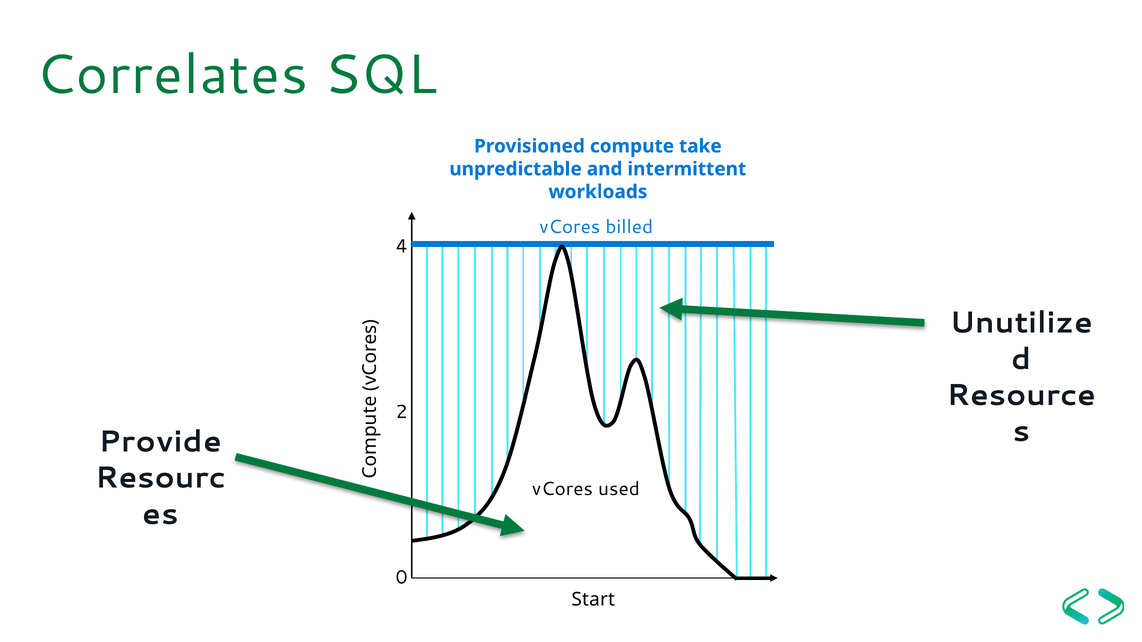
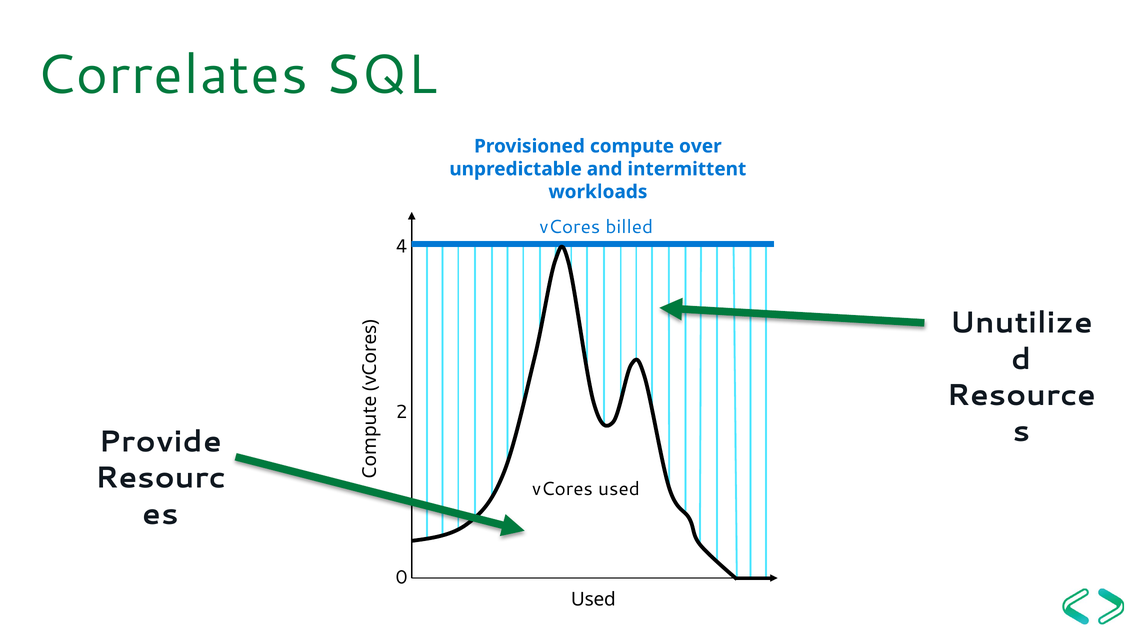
take: take -> over
Start at (593, 600): Start -> Used
